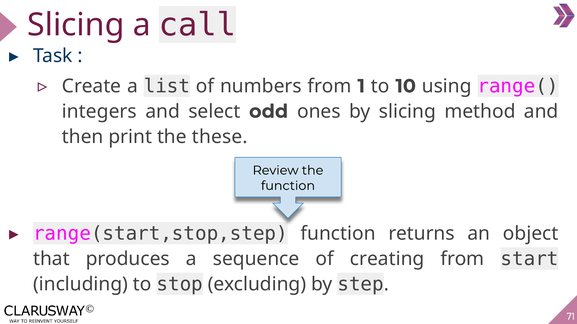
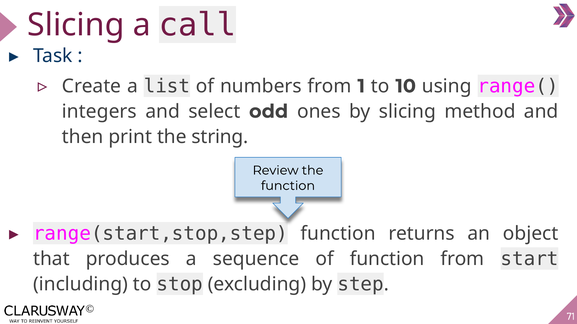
these: these -> string
of creating: creating -> function
